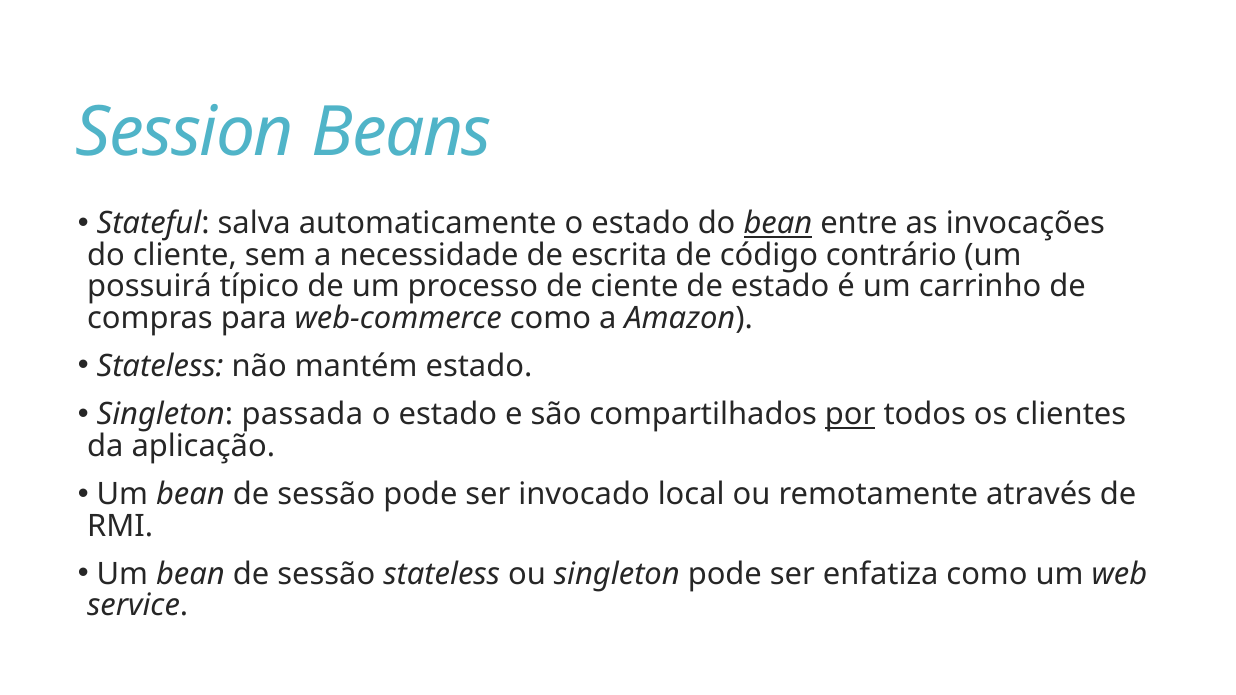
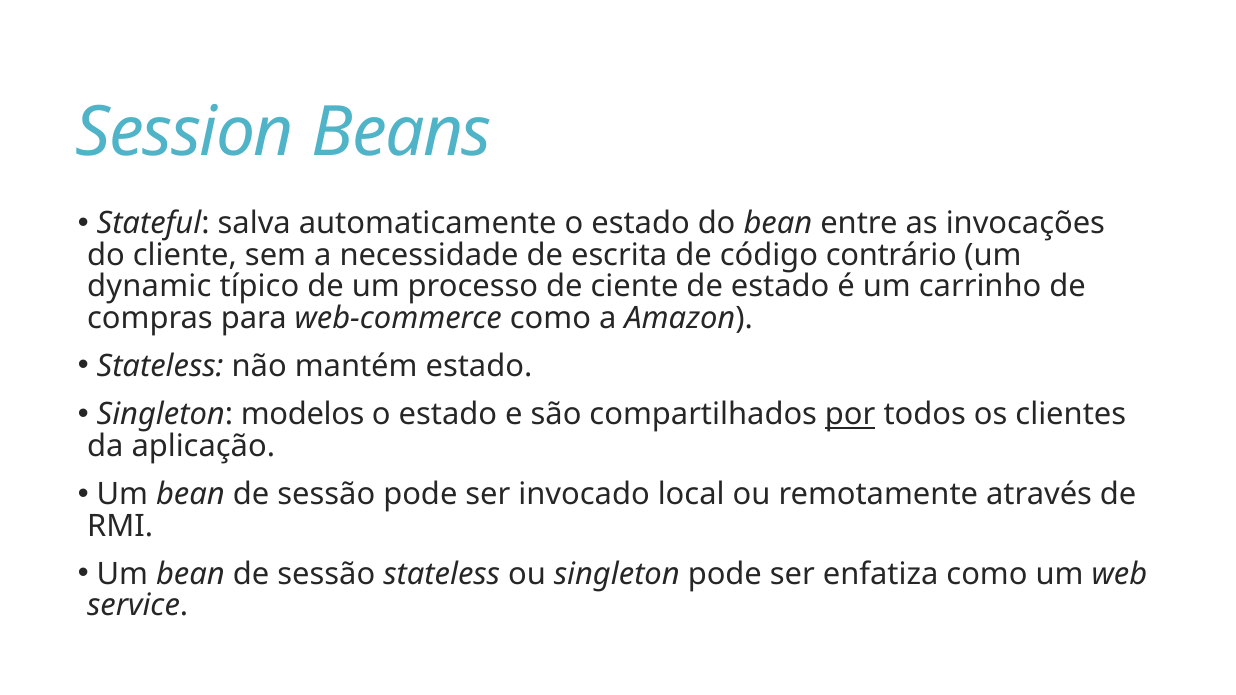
bean at (778, 224) underline: present -> none
possuirá: possuirá -> dynamic
passada: passada -> modelos
